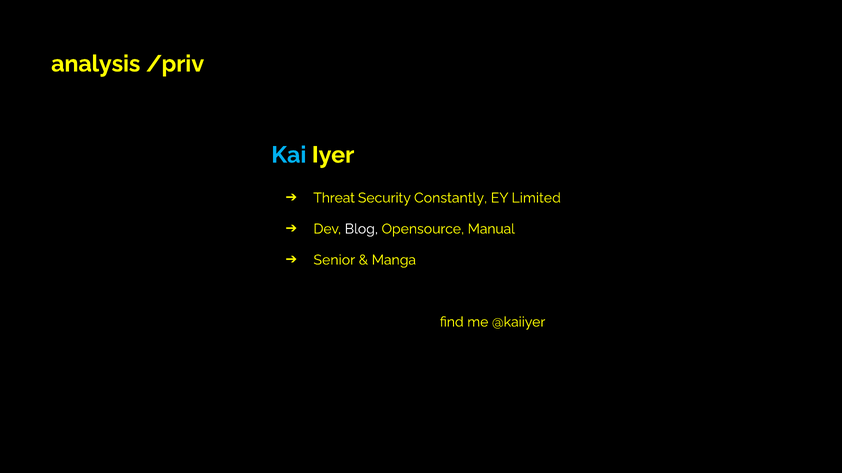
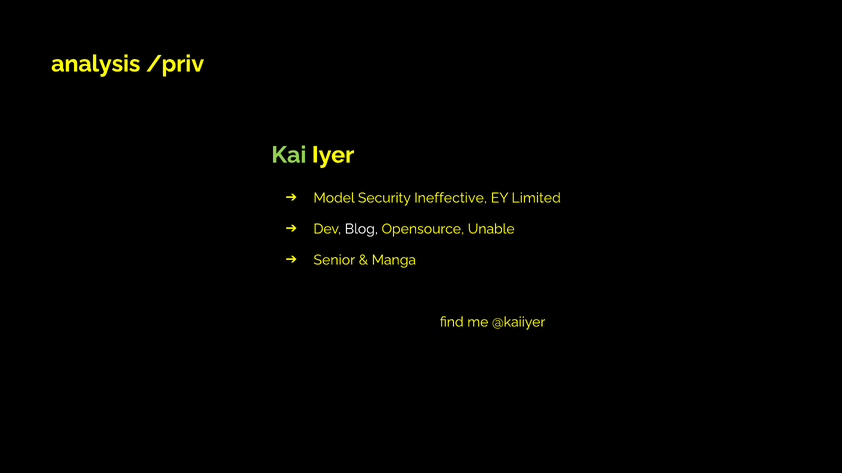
Kai colour: light blue -> light green
Threat: Threat -> Model
Constantly: Constantly -> Ineffective
Manual: Manual -> Unable
